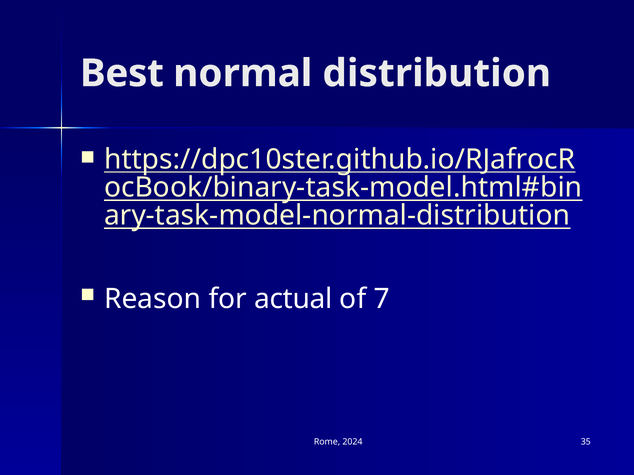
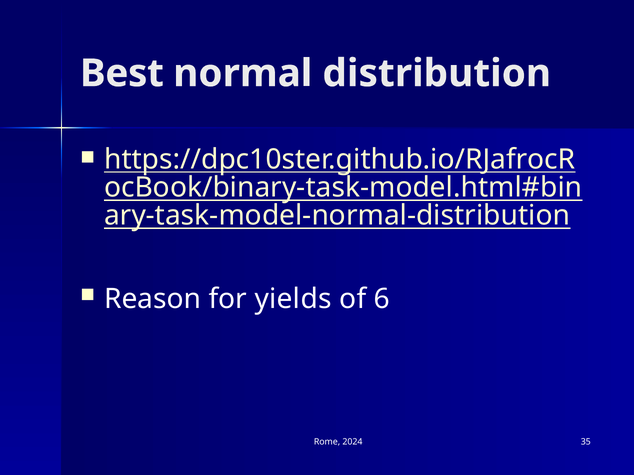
actual: actual -> yields
7: 7 -> 6
